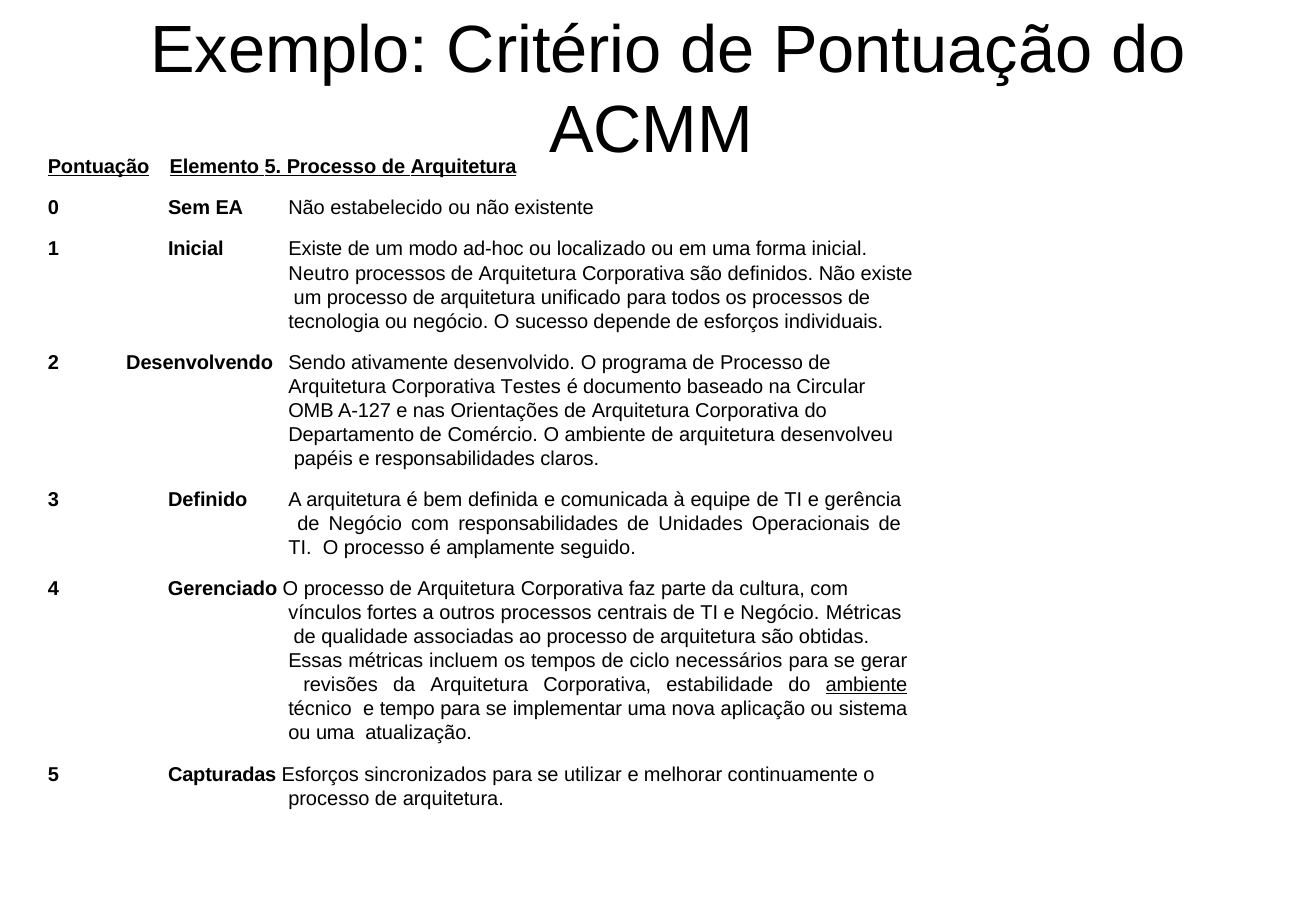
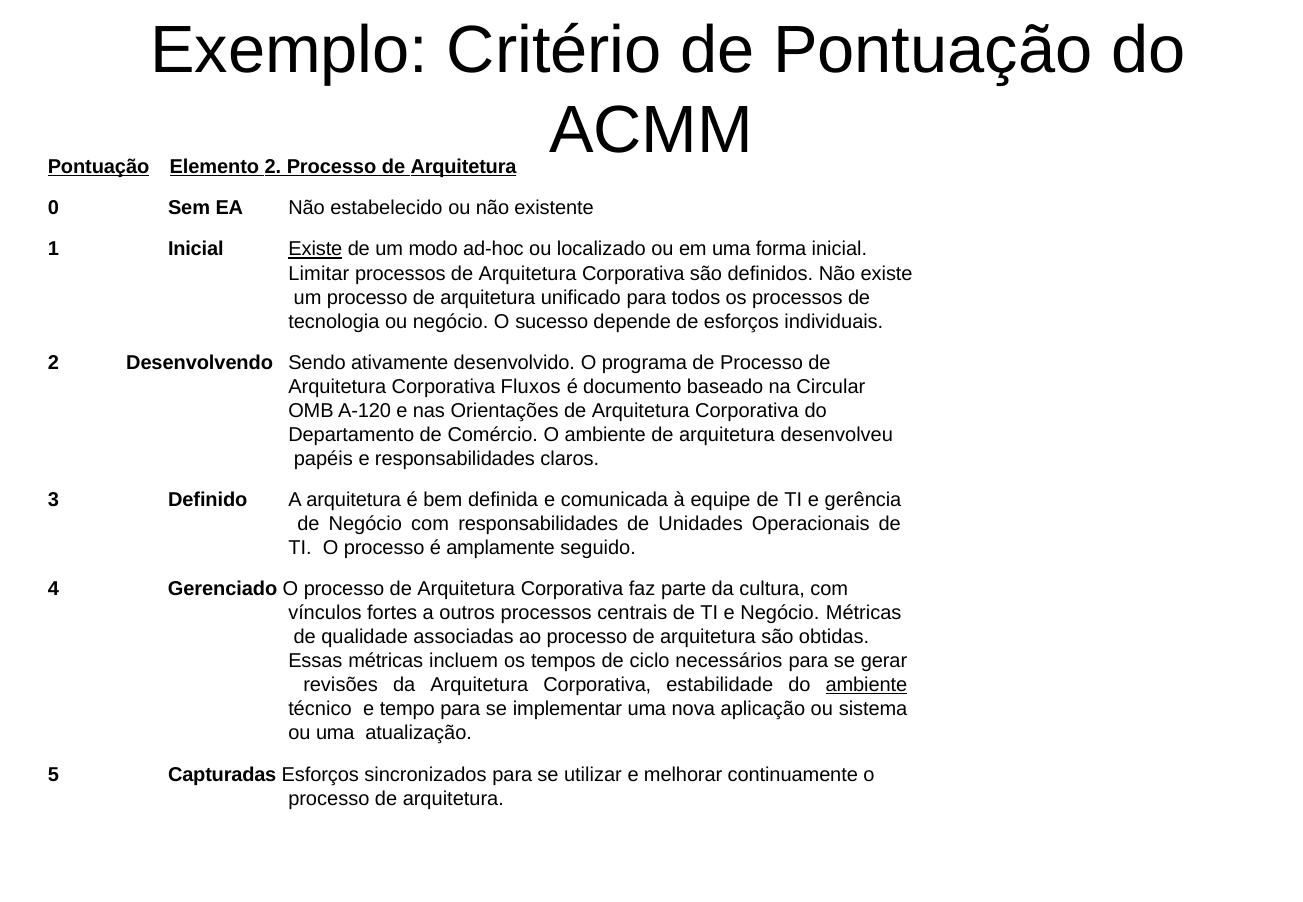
Elemento 5: 5 -> 2
Existe at (315, 249) underline: none -> present
Neutro: Neutro -> Limitar
Testes: Testes -> Fluxos
A-127: A-127 -> A-120
